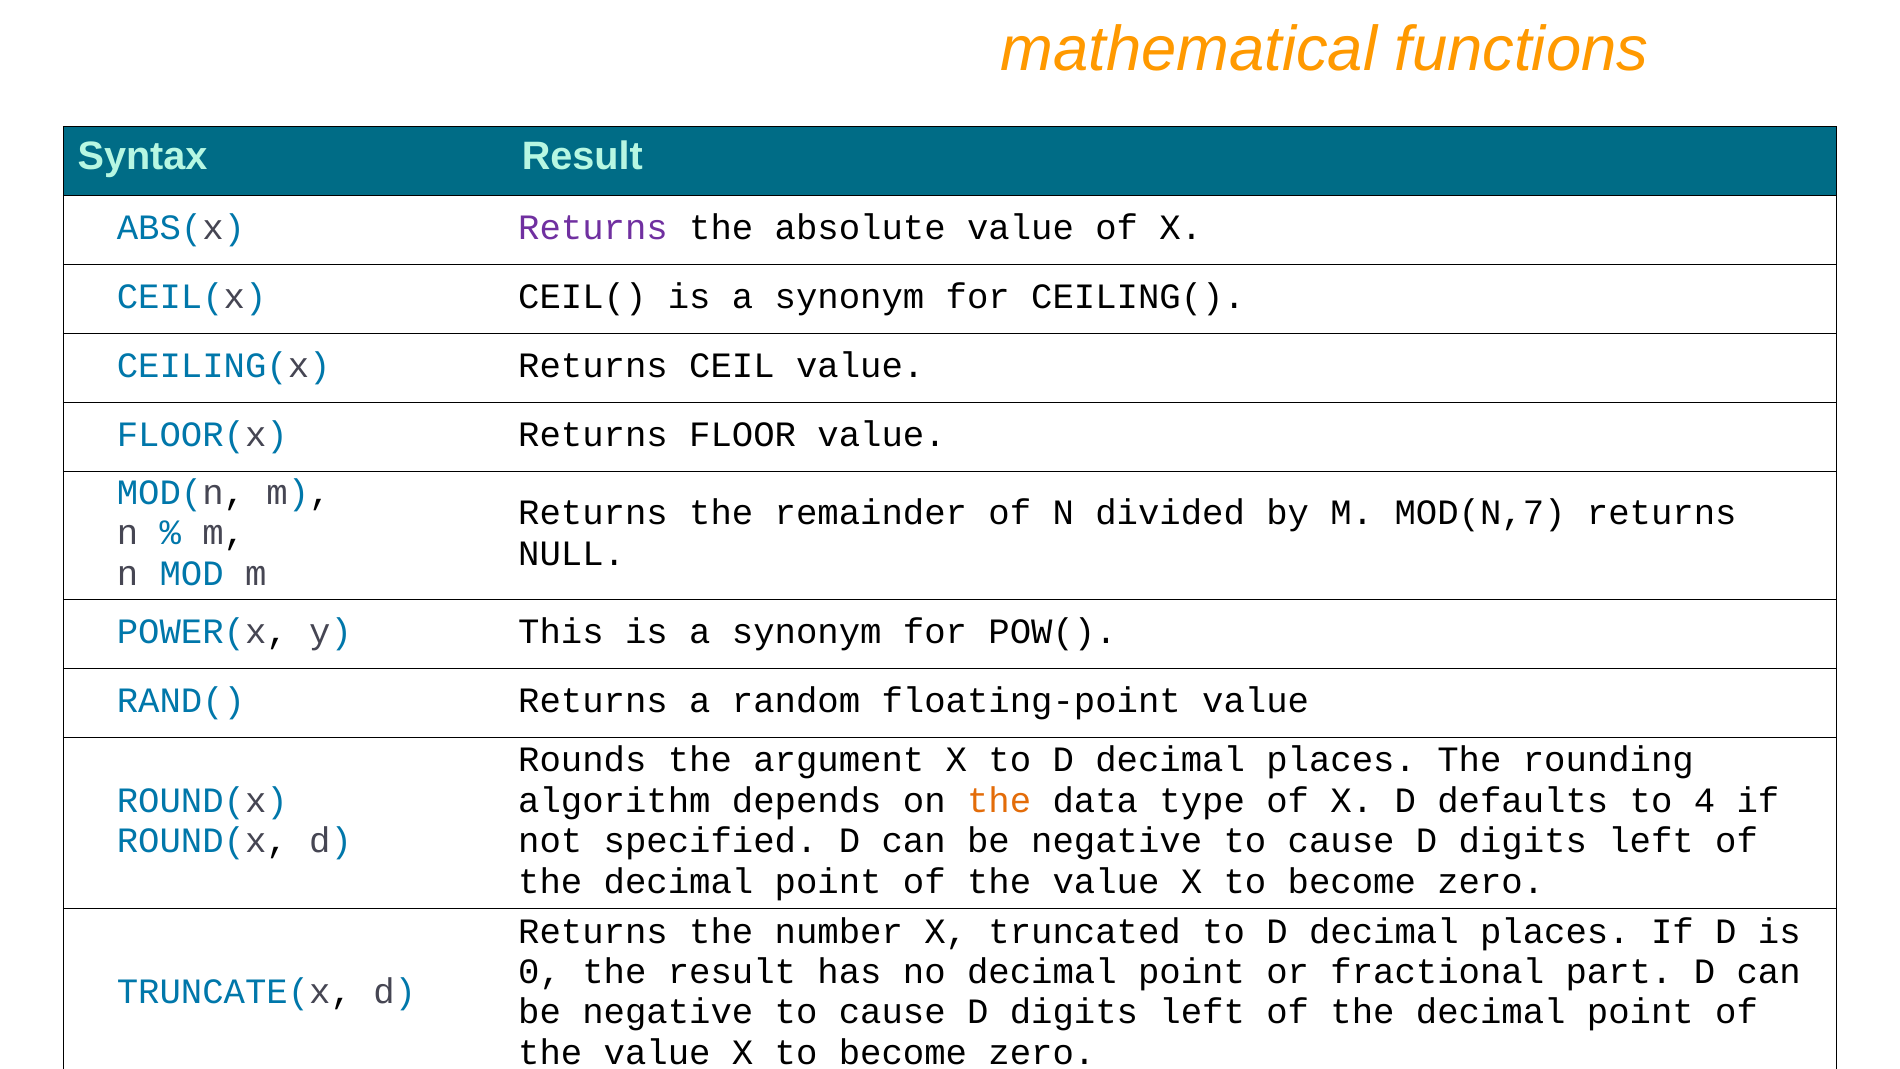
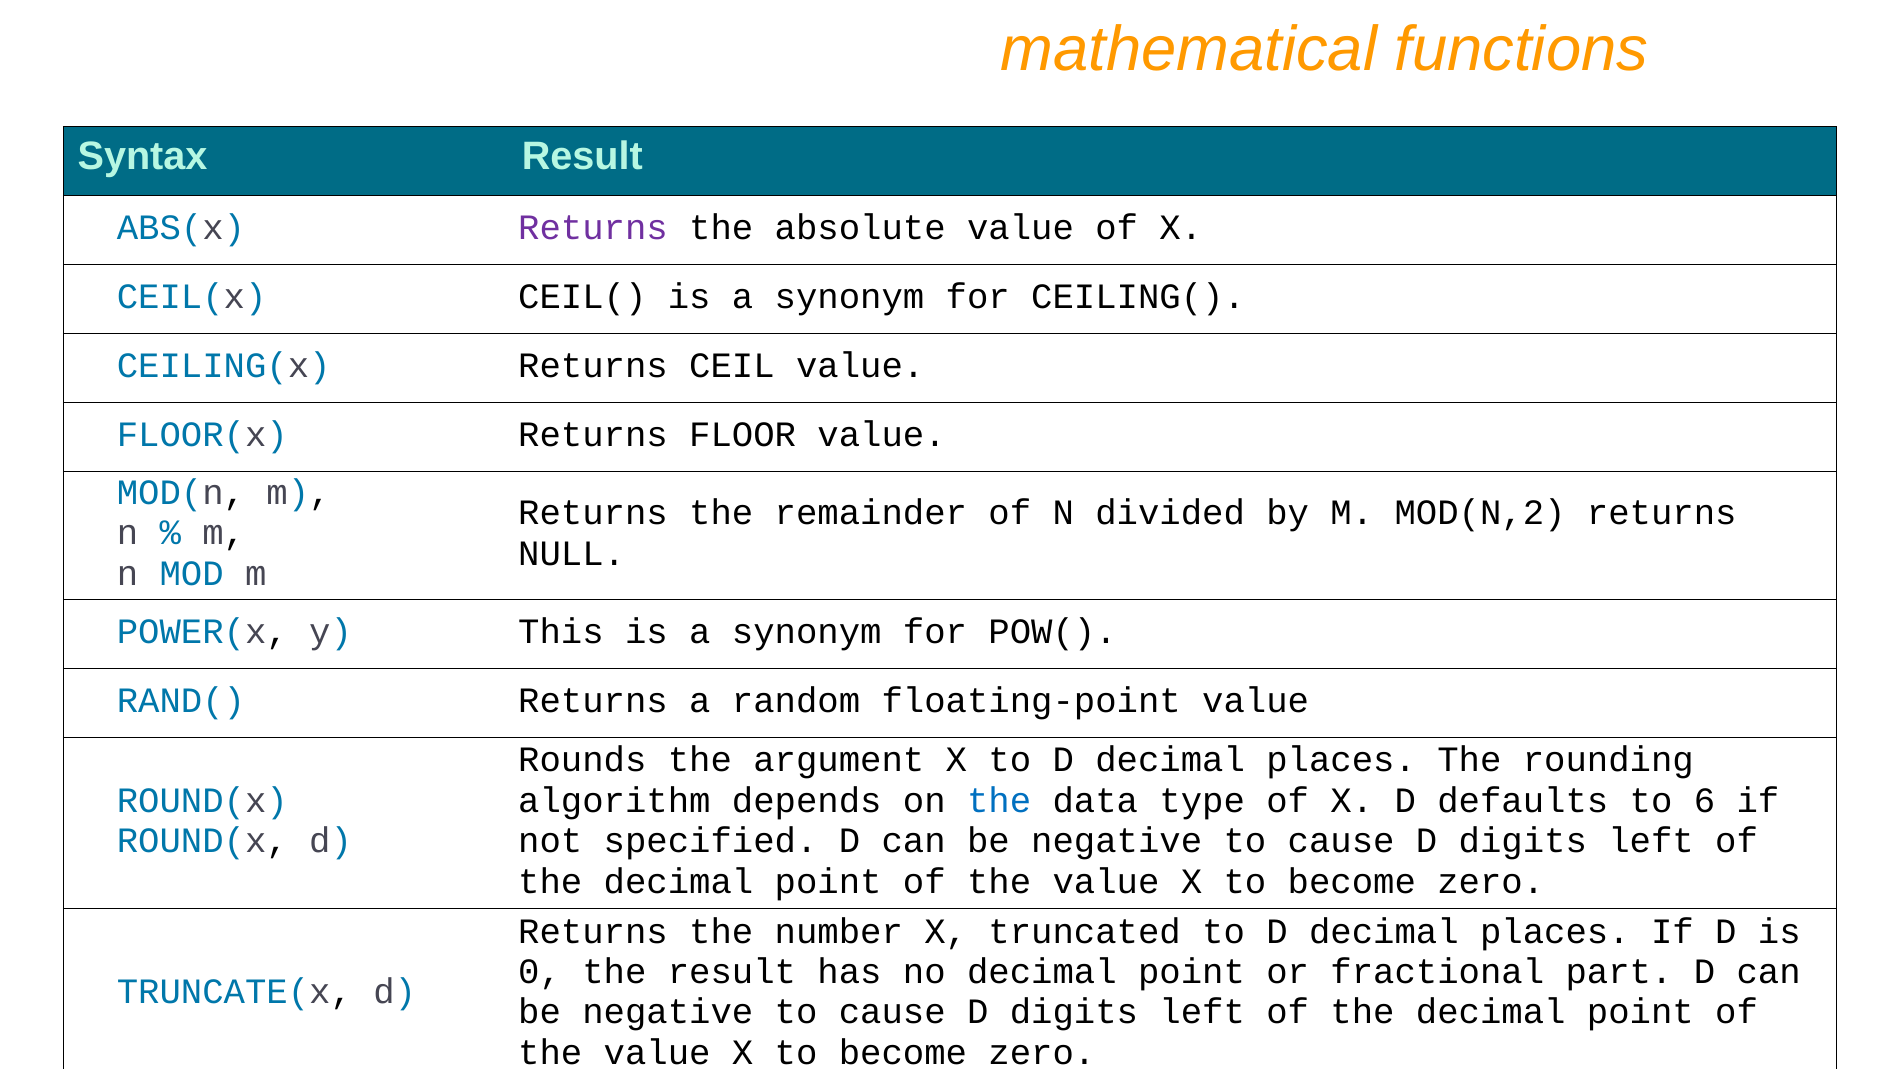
MOD(N,7: MOD(N,7 -> MOD(N,2
the at (999, 800) colour: orange -> blue
4: 4 -> 6
